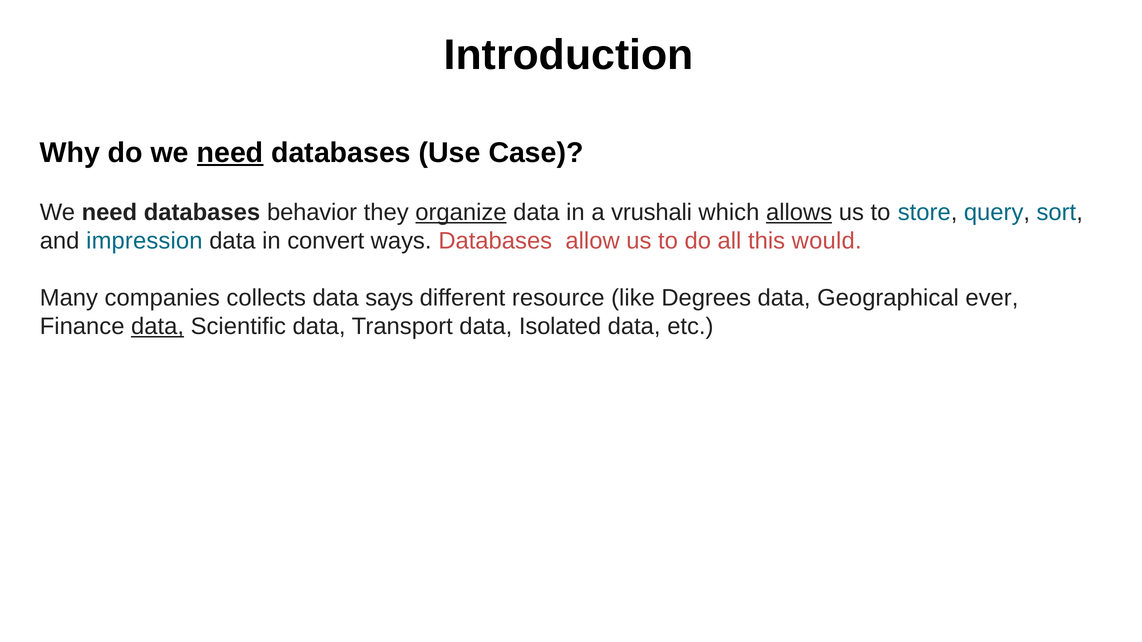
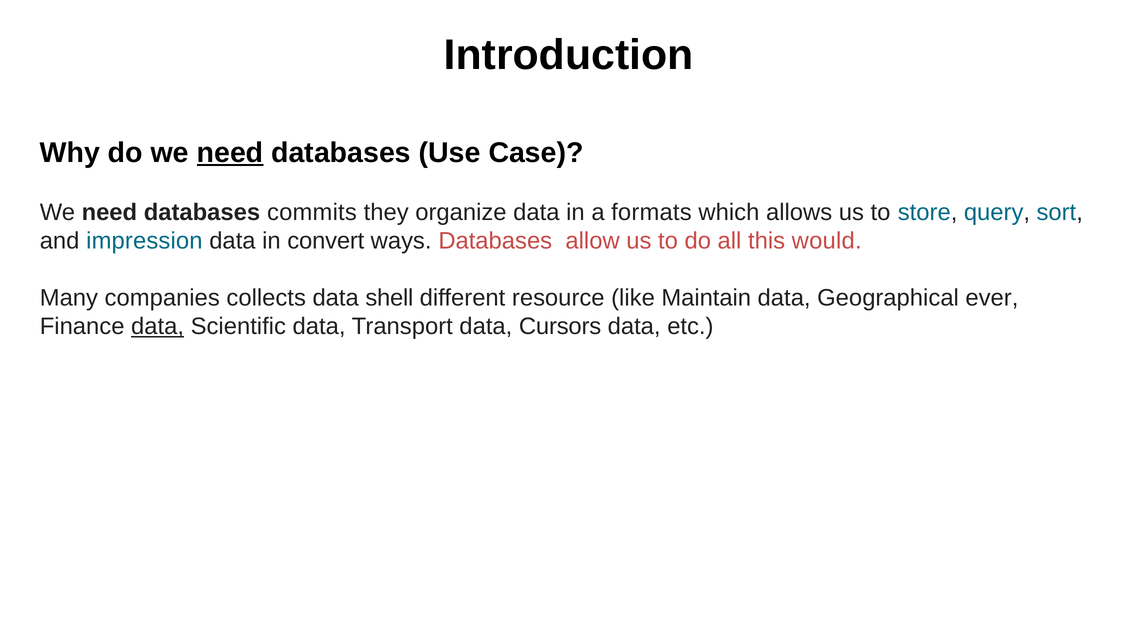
behavior: behavior -> commits
organize underline: present -> none
vrushali: vrushali -> formats
allows underline: present -> none
says: says -> shell
Degrees: Degrees -> Maintain
Isolated: Isolated -> Cursors
